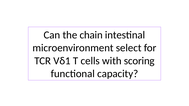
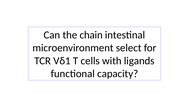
scoring: scoring -> ligands
